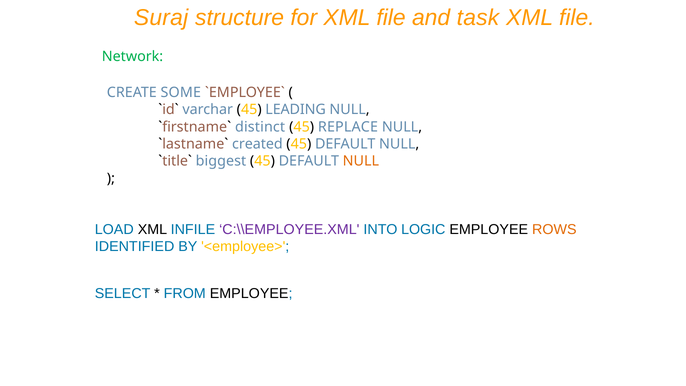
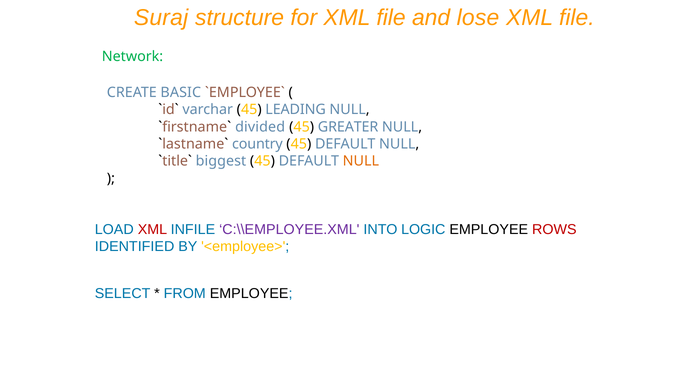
task: task -> lose
SOME: SOME -> BASIC
distinct: distinct -> divided
REPLACE: REPLACE -> GREATER
created: created -> country
XML at (152, 230) colour: black -> red
ROWS colour: orange -> red
